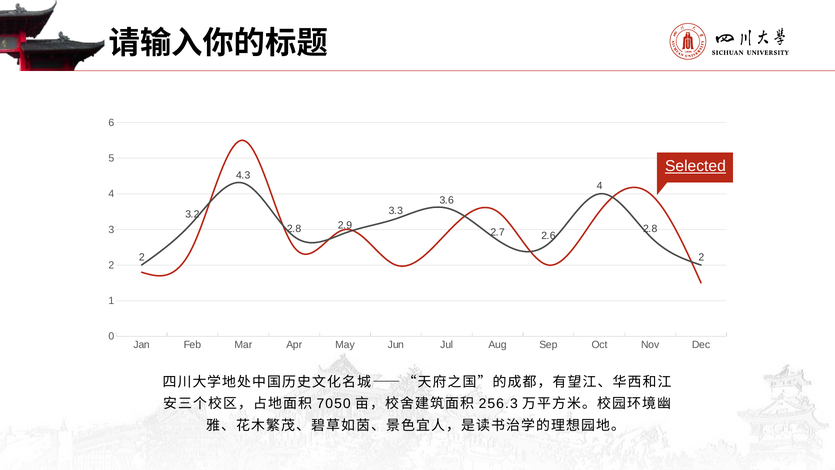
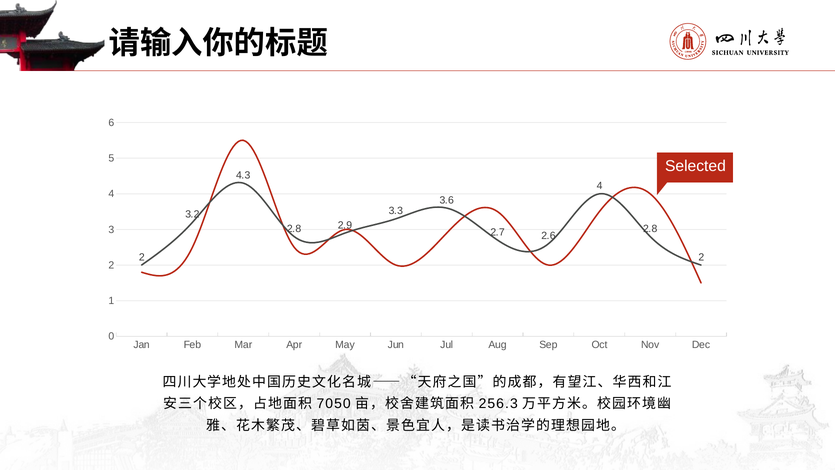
Selected underline: present -> none
